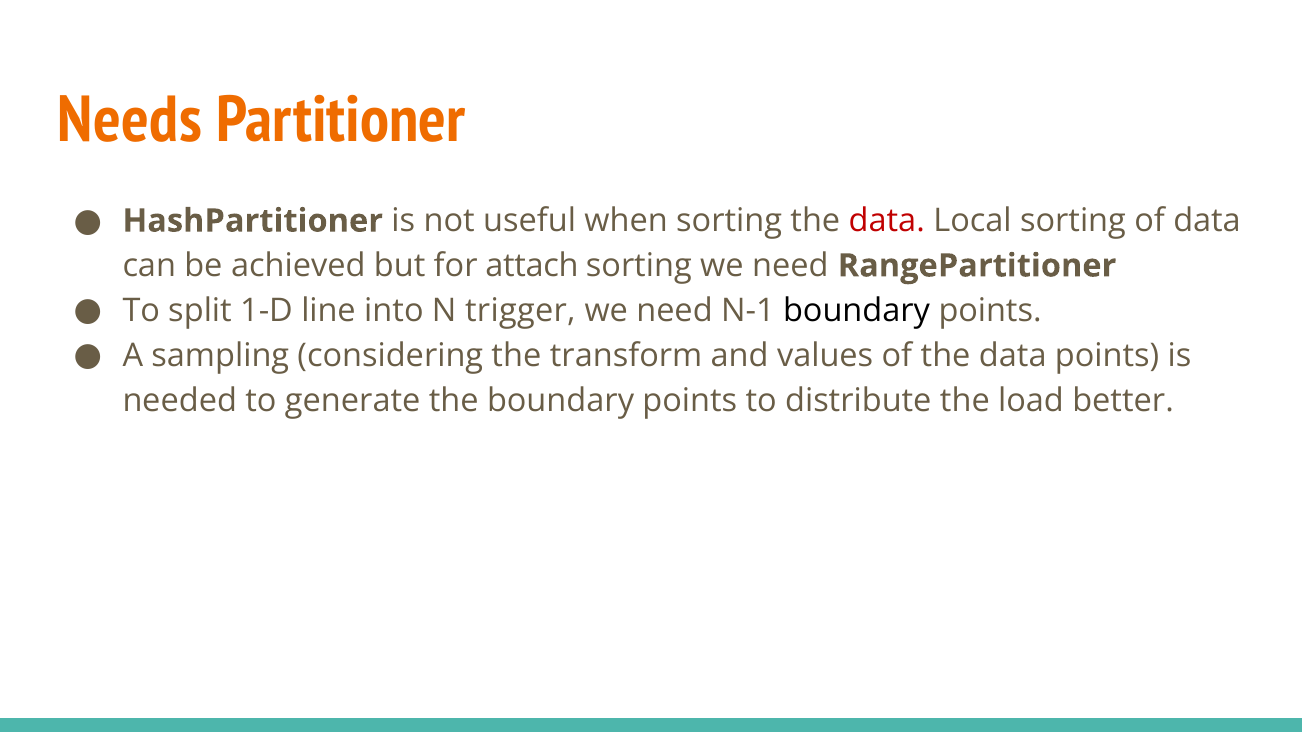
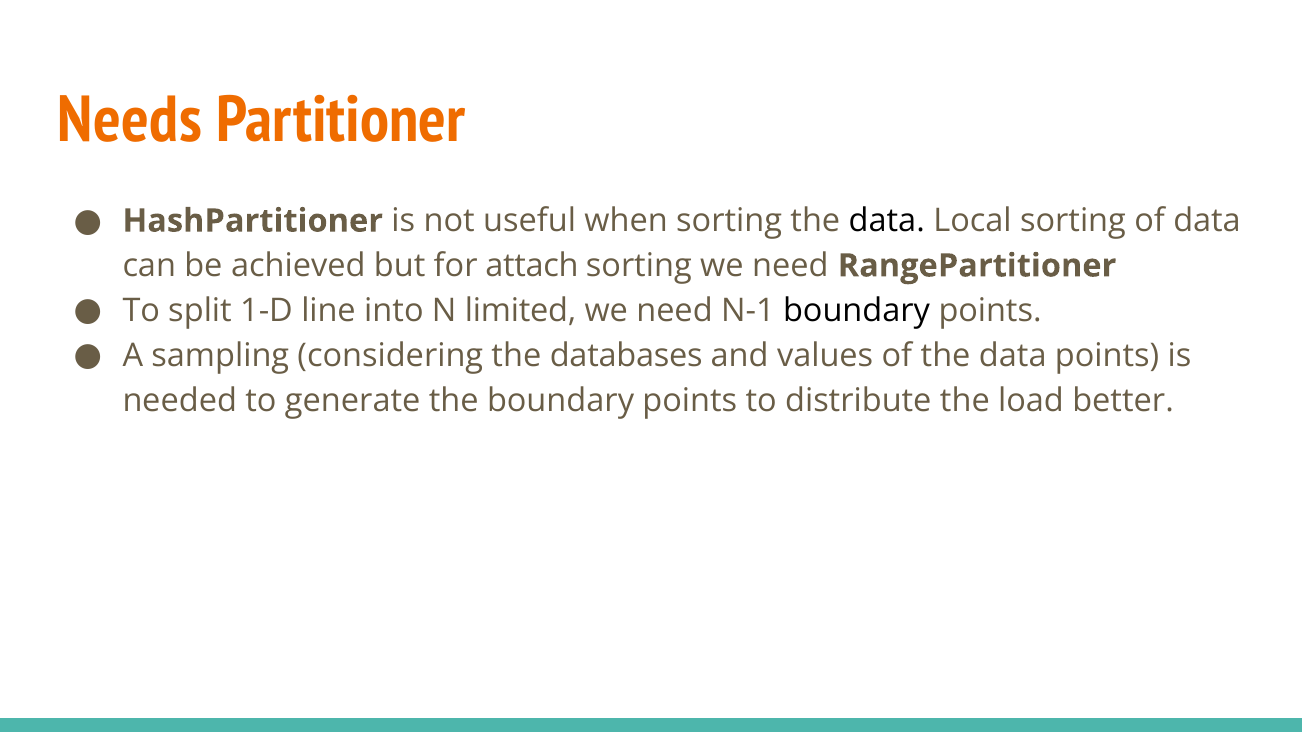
data at (887, 221) colour: red -> black
trigger: trigger -> limited
transform: transform -> databases
